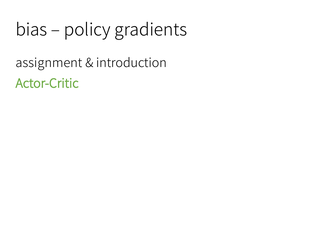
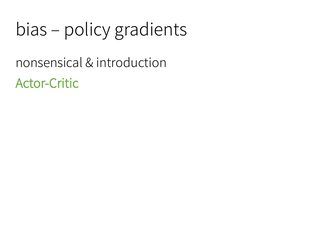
assignment: assignment -> nonsensical
